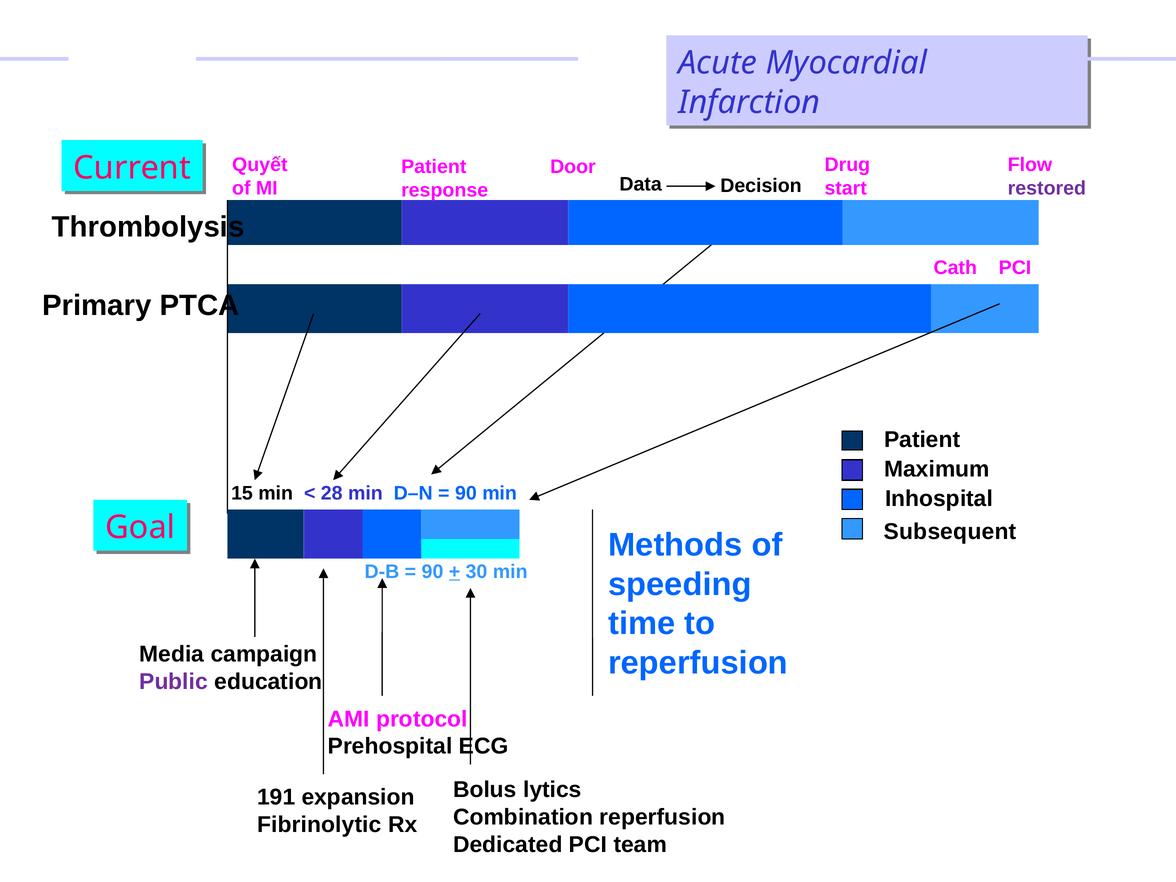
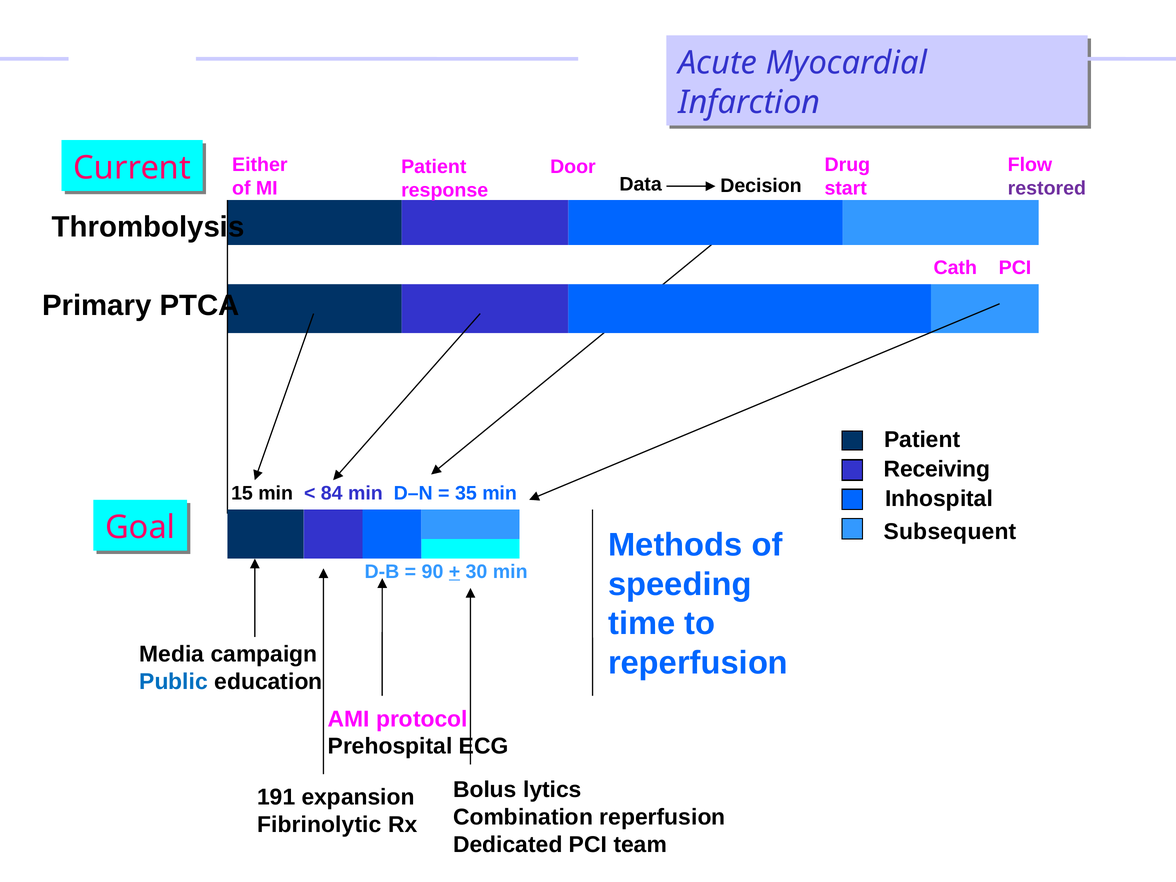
Quyết: Quyết -> Either
Maximum: Maximum -> Receiving
28: 28 -> 84
90 at (466, 493): 90 -> 35
Public colour: purple -> blue
